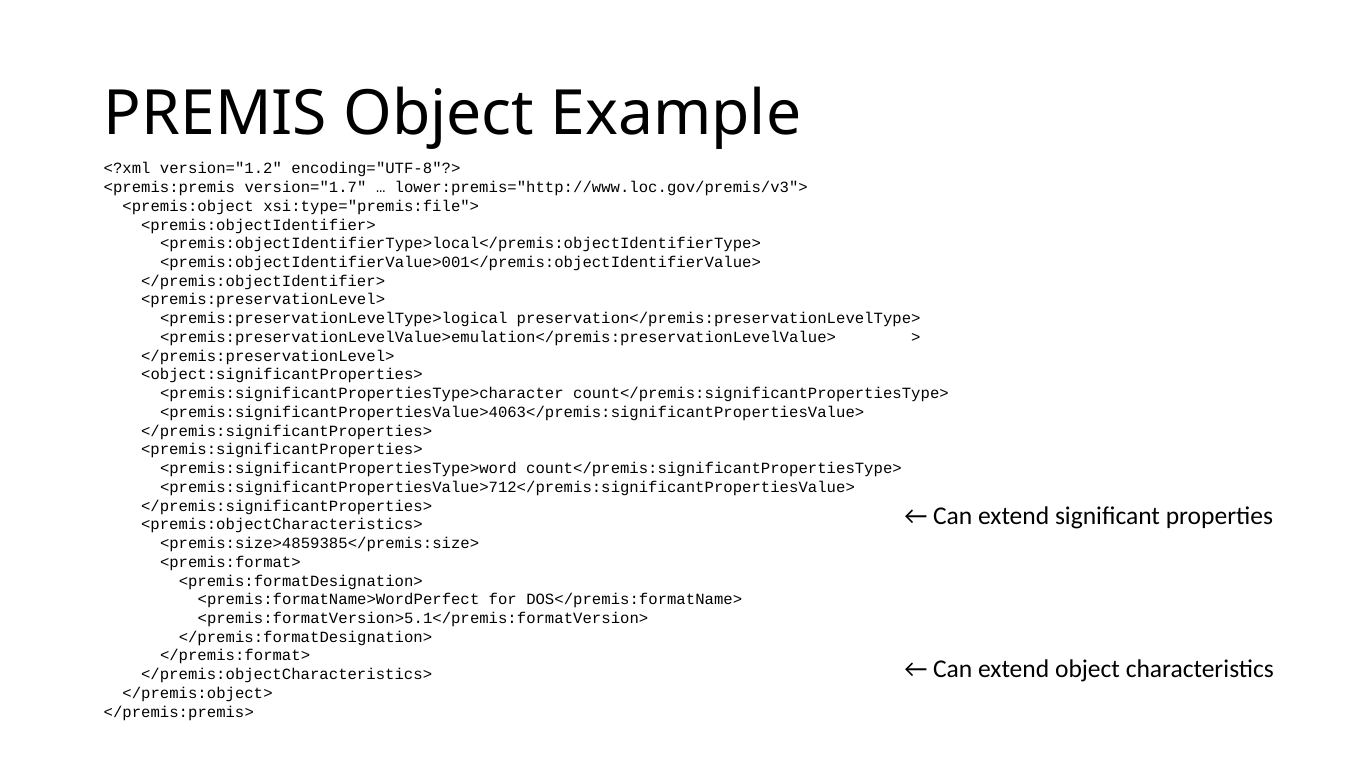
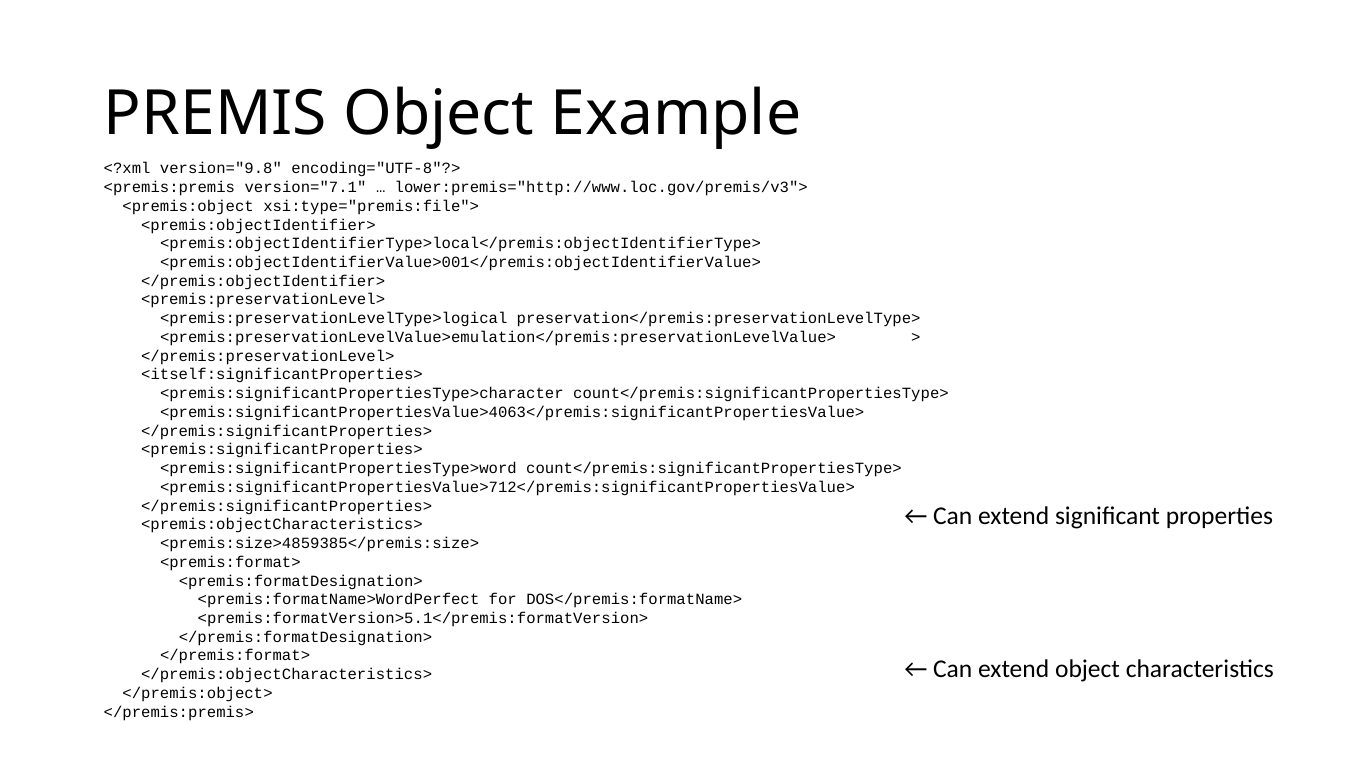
version="1.2: version="1.2 -> version="9.8
version="1.7: version="1.7 -> version="7.1
<object:significantProperties>: <object:significantProperties> -> <itself:significantProperties>
